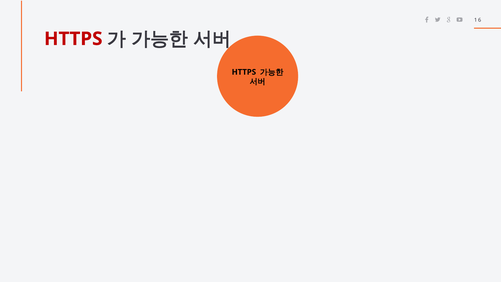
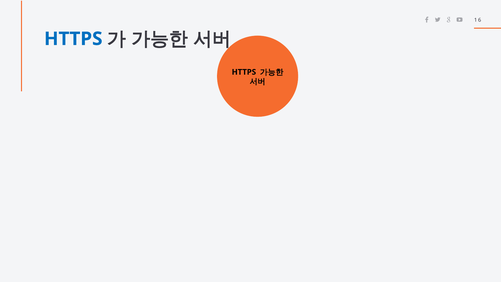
HTTPS at (73, 39) colour: red -> blue
